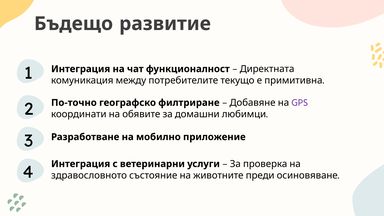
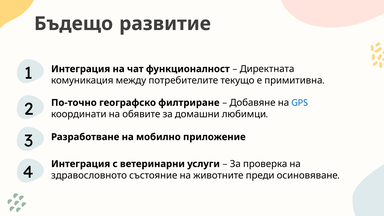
GPS colour: purple -> blue
